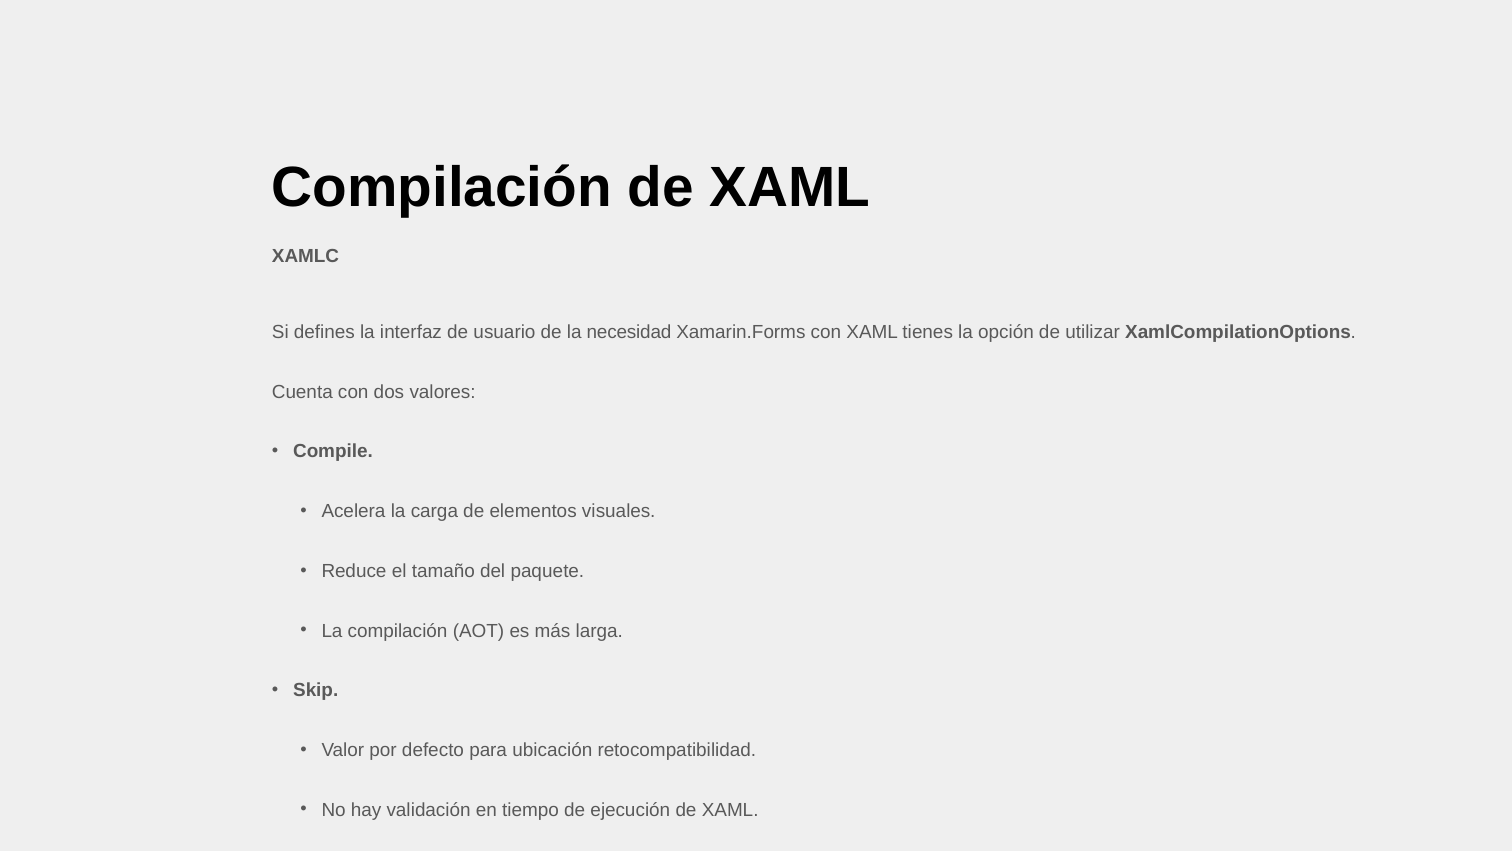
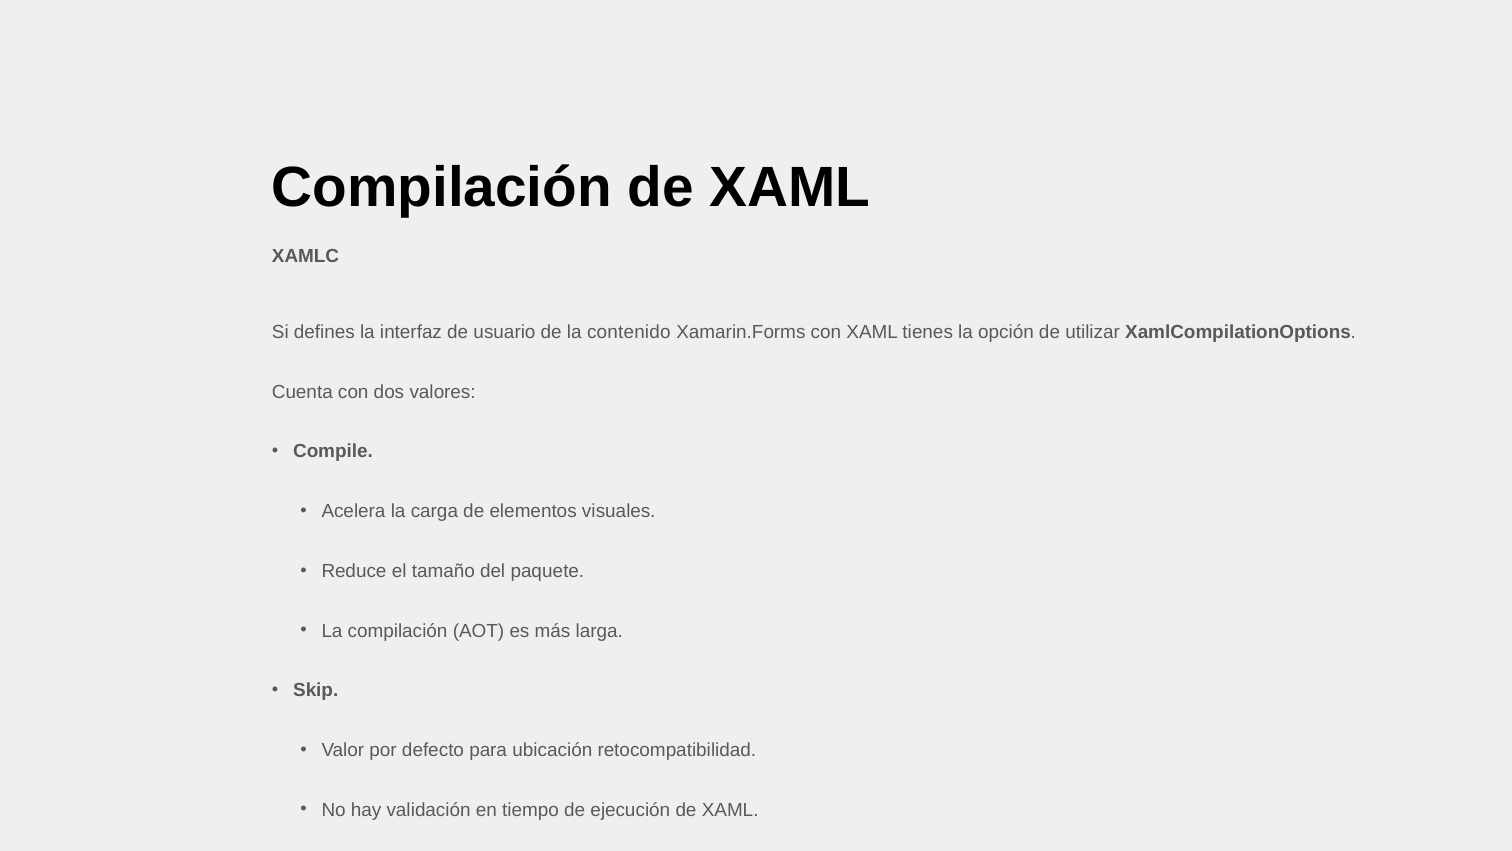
necesidad: necesidad -> contenido
